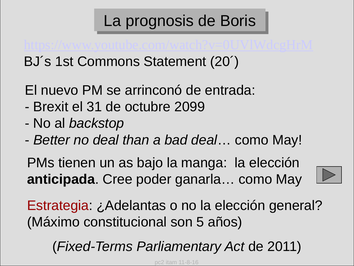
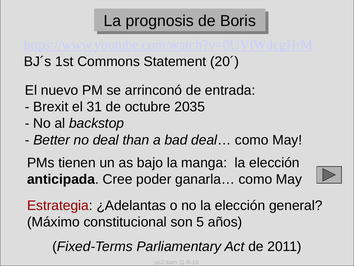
2099: 2099 -> 2035
